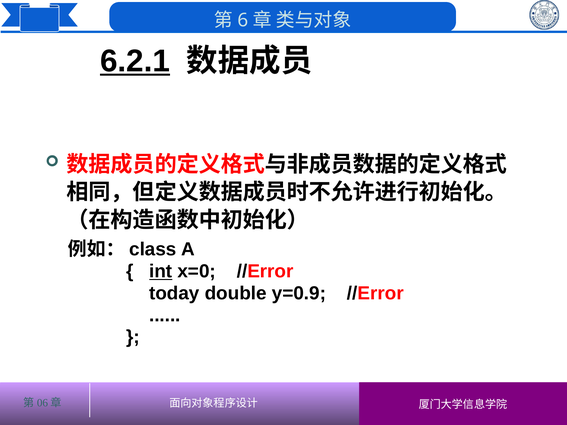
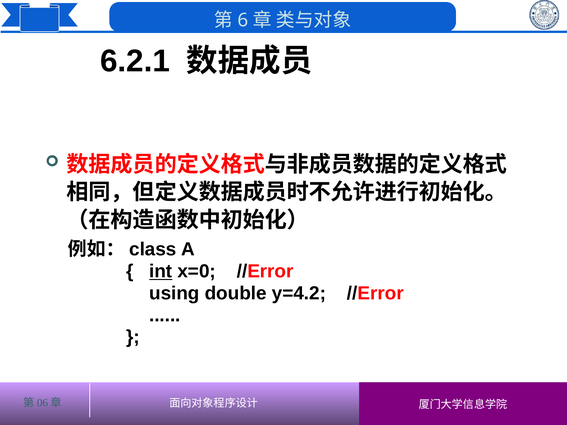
6.2.1 underline: present -> none
today: today -> using
y=0.9: y=0.9 -> y=4.2
